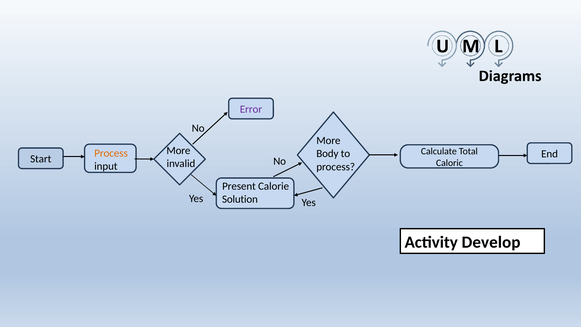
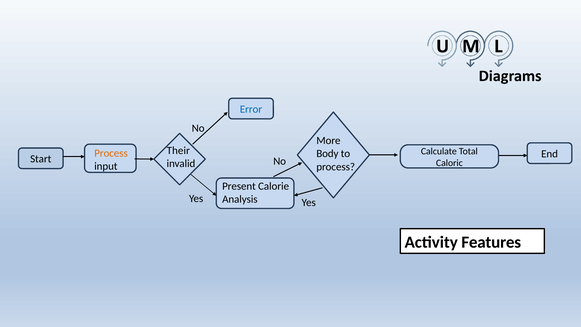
Error colour: purple -> blue
More at (178, 151): More -> Their
Solution: Solution -> Analysis
Develop: Develop -> Features
